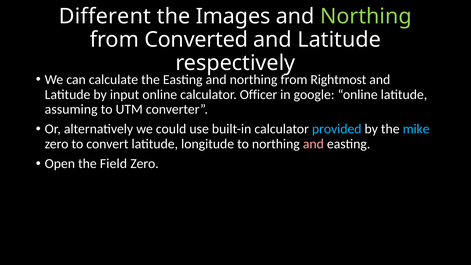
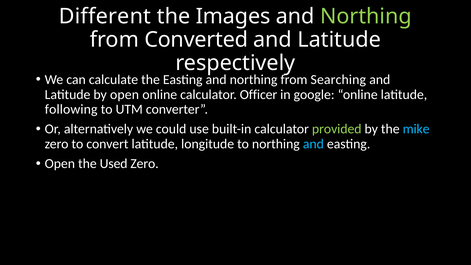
Rightmost: Rightmost -> Searching
by input: input -> open
assuming: assuming -> following
provided colour: light blue -> light green
and at (313, 144) colour: pink -> light blue
Field: Field -> Used
